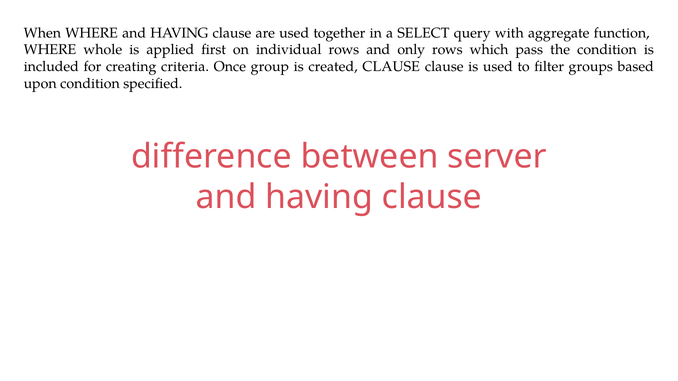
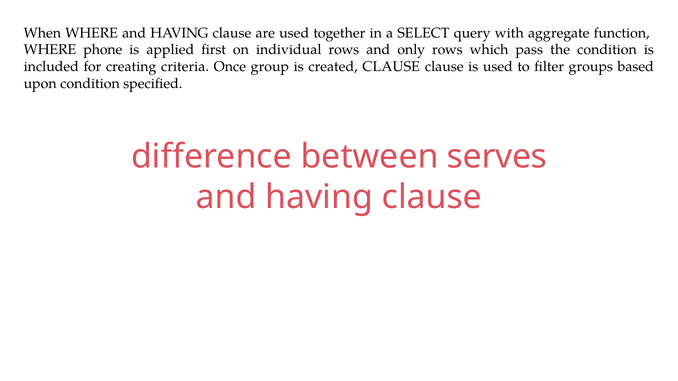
whole: whole -> phone
server: server -> serves
